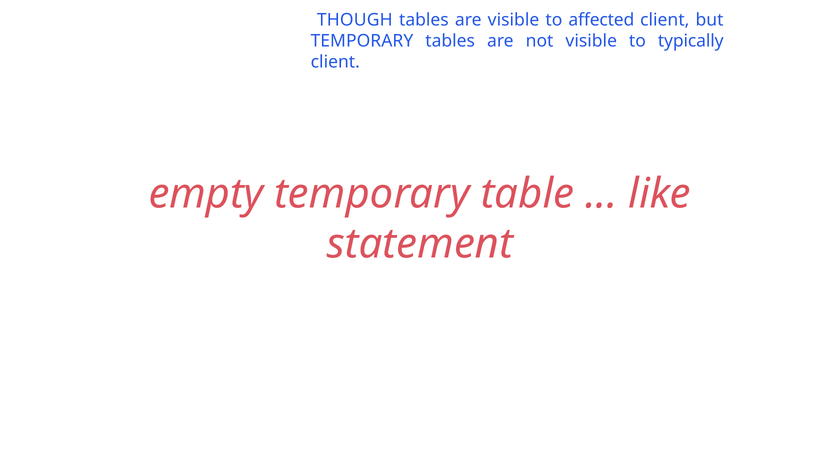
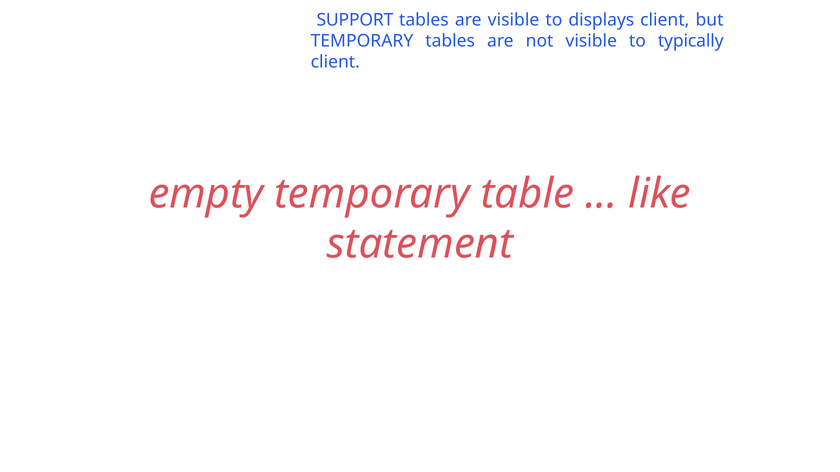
THOUGH: THOUGH -> SUPPORT
affected: affected -> displays
